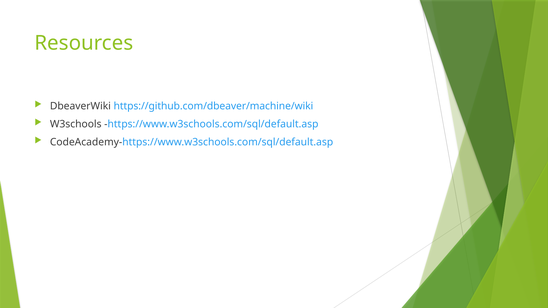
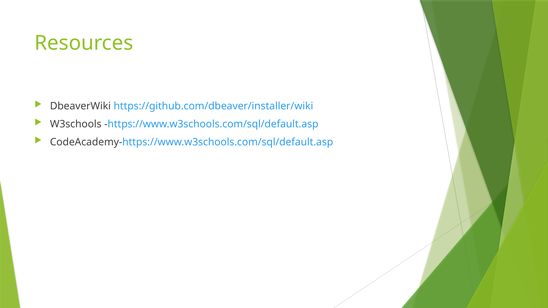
https://github.com/dbeaver/machine/wiki: https://github.com/dbeaver/machine/wiki -> https://github.com/dbeaver/installer/wiki
